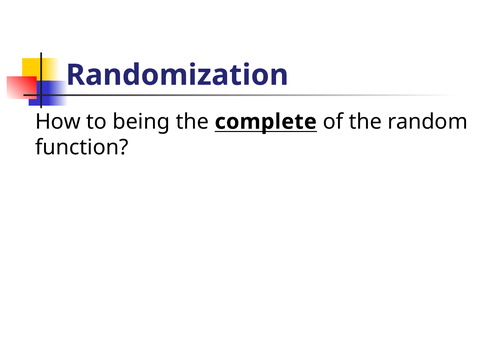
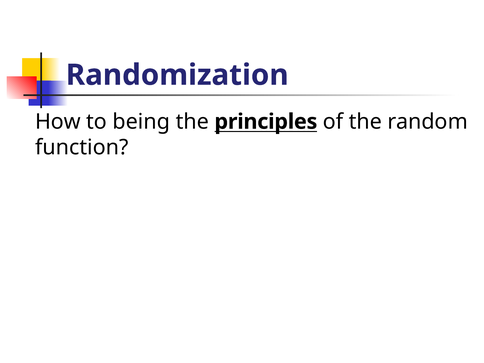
complete: complete -> principles
